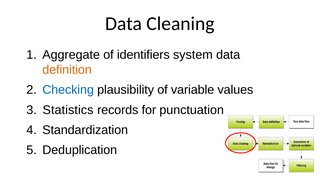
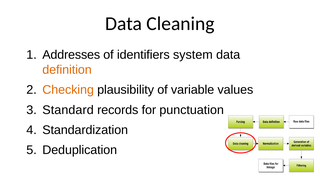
Aggregate: Aggregate -> Addresses
Checking colour: blue -> orange
Statistics: Statistics -> Standard
